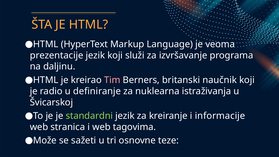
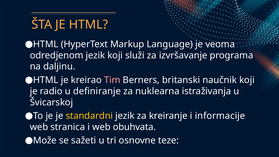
prezentacije: prezentacije -> odredjenom
standardni colour: light green -> yellow
tagovima: tagovima -> obuhvata
